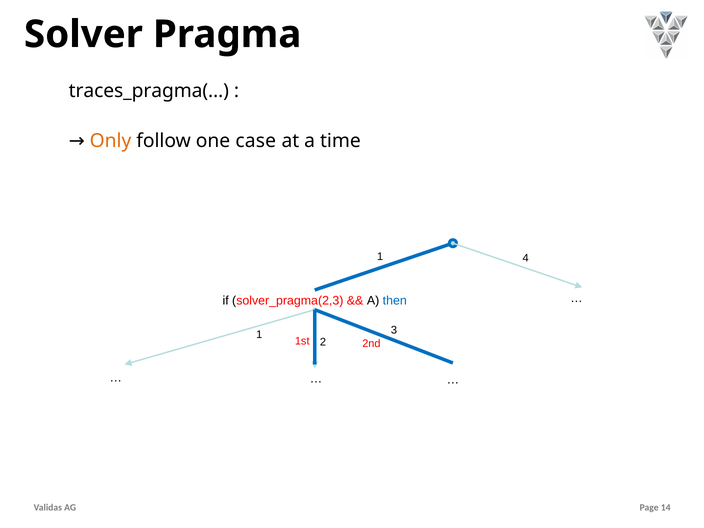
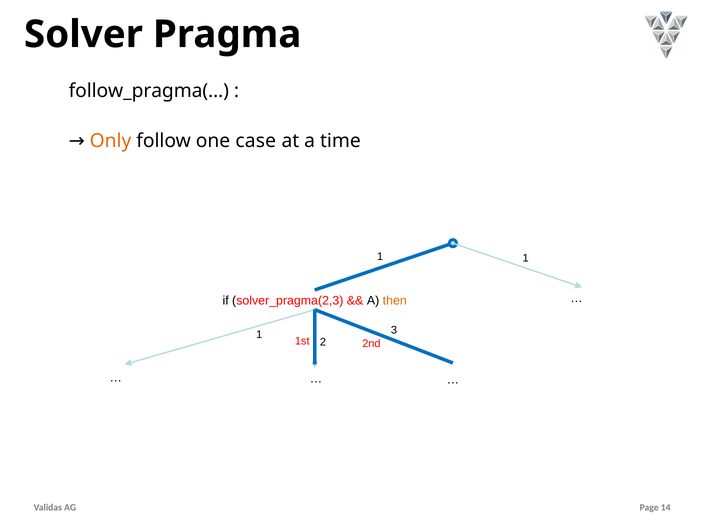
traces_pragma(…: traces_pragma(… -> follow_pragma(…
4 at (526, 258): 4 -> 1
then colour: blue -> orange
